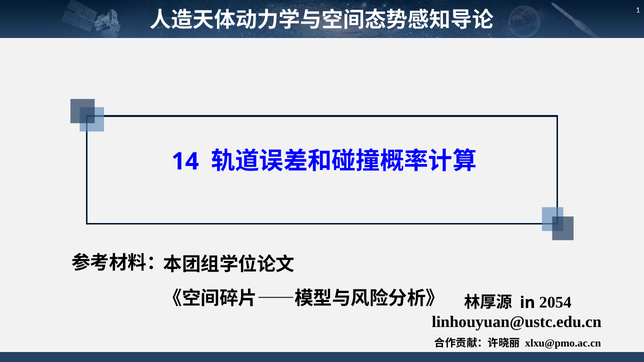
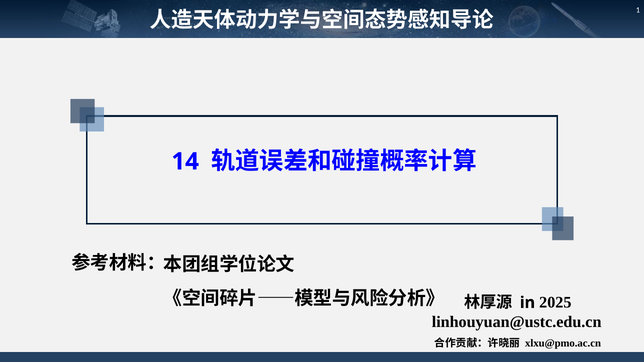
2054: 2054 -> 2025
